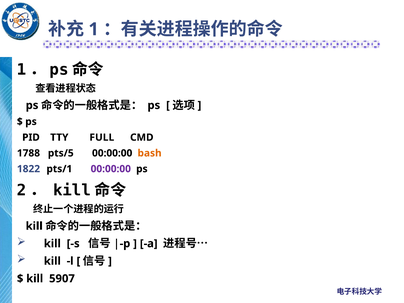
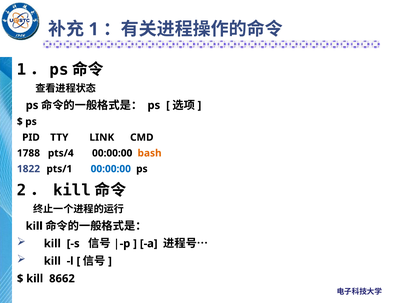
FULL: FULL -> LINK
pts/5: pts/5 -> pts/4
00:00:00 at (111, 169) colour: purple -> blue
5907: 5907 -> 8662
